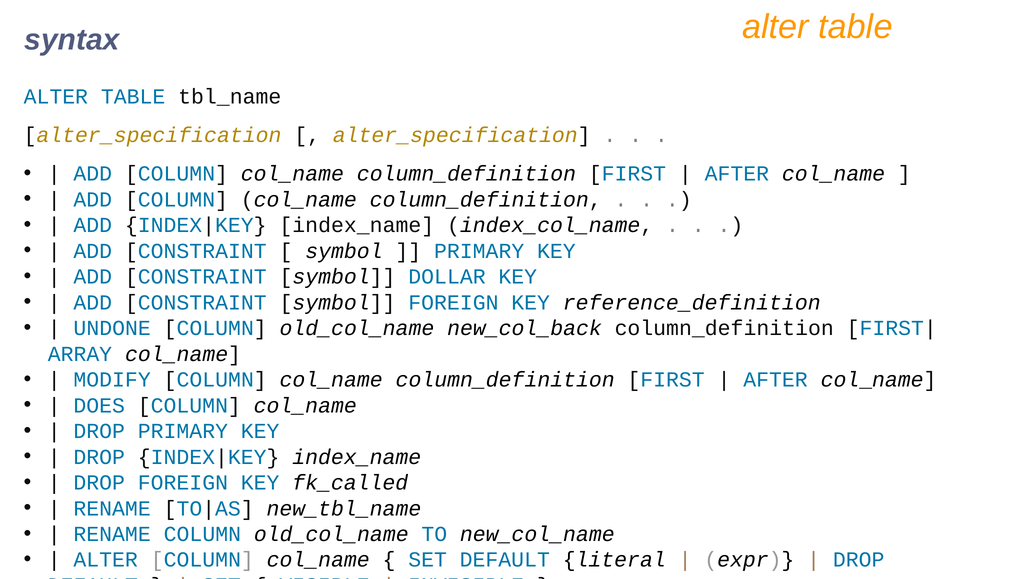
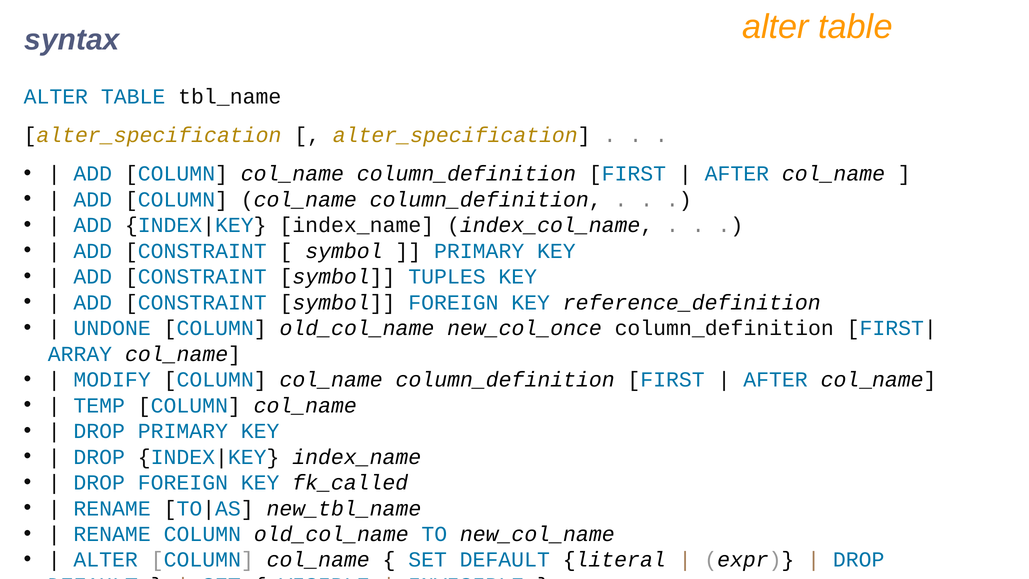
DOLLAR: DOLLAR -> TUPLES
new_col_back: new_col_back -> new_col_once
DOES: DOES -> TEMP
